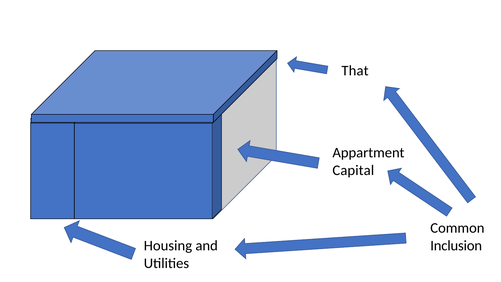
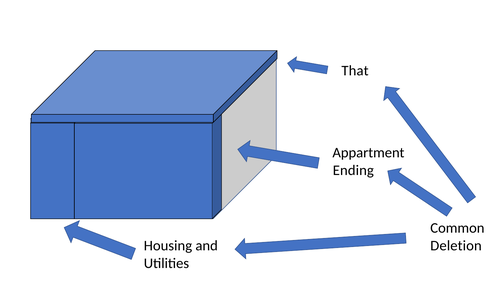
Capital: Capital -> Ending
Inclusion: Inclusion -> Deletion
